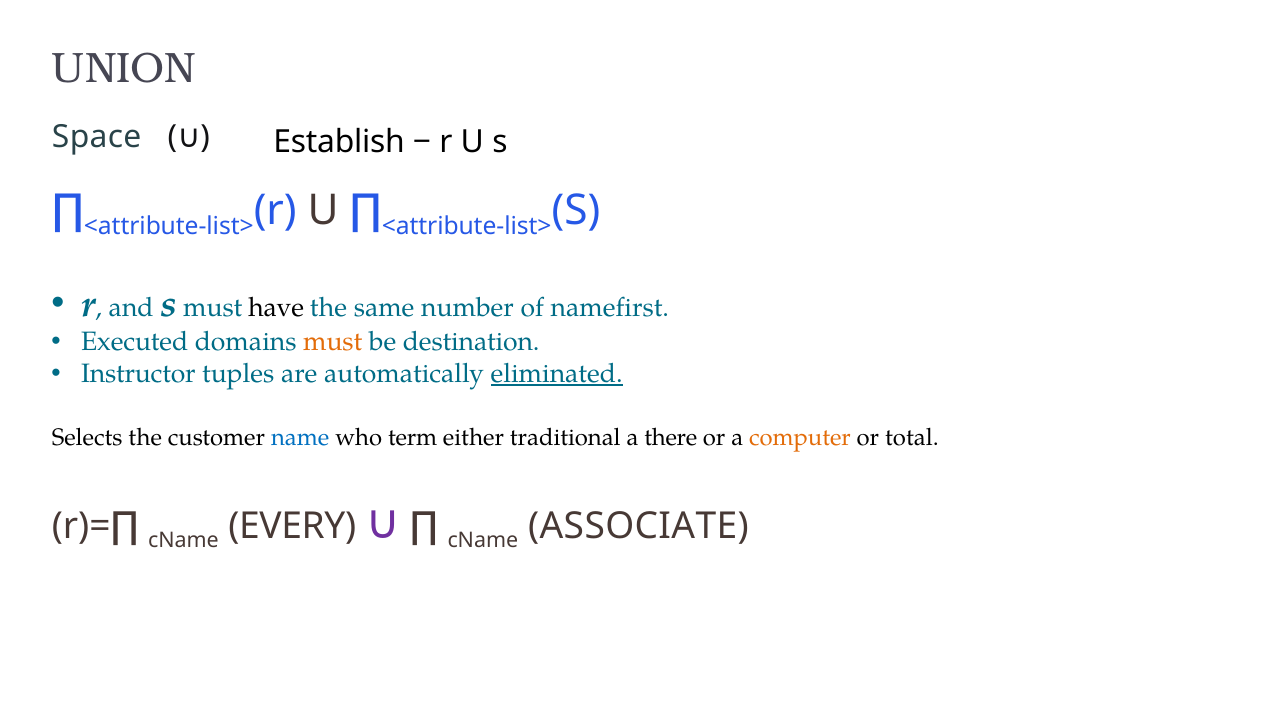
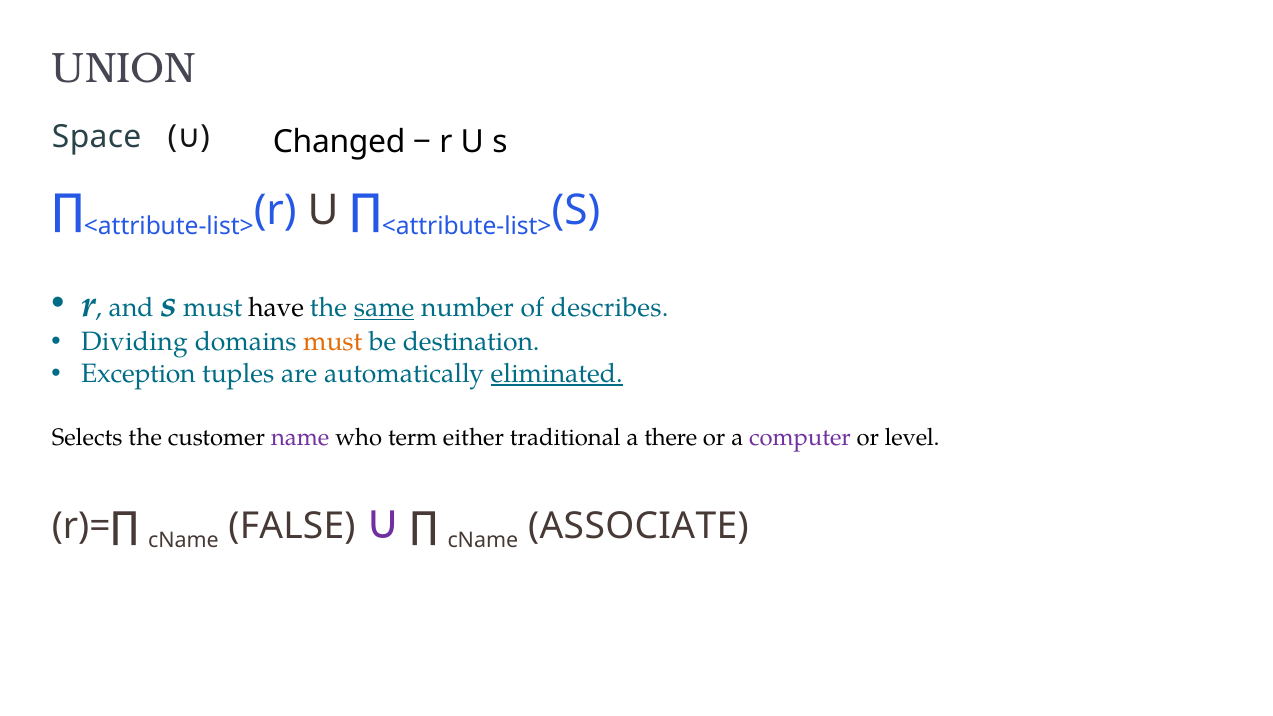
Establish: Establish -> Changed
same underline: none -> present
namefirst: namefirst -> describes
Executed: Executed -> Dividing
Instructor: Instructor -> Exception
name colour: blue -> purple
computer colour: orange -> purple
total: total -> level
EVERY: EVERY -> FALSE
